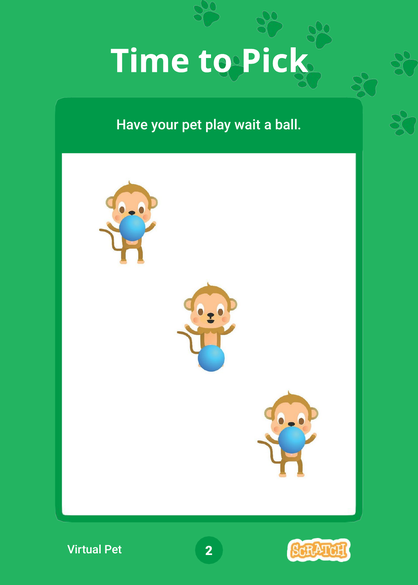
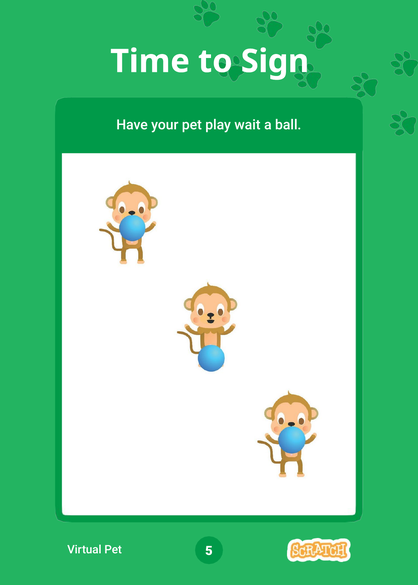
Pick: Pick -> Sign
2: 2 -> 5
